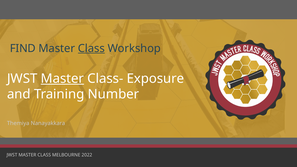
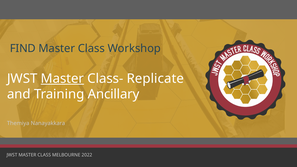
Class at (91, 48) underline: present -> none
Exposure: Exposure -> Replicate
Number: Number -> Ancillary
